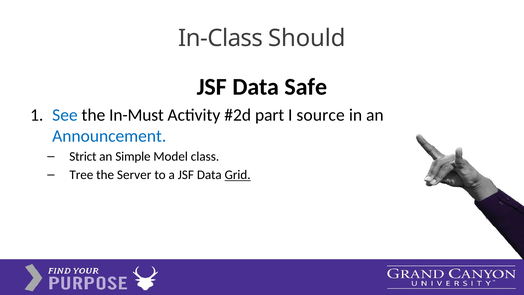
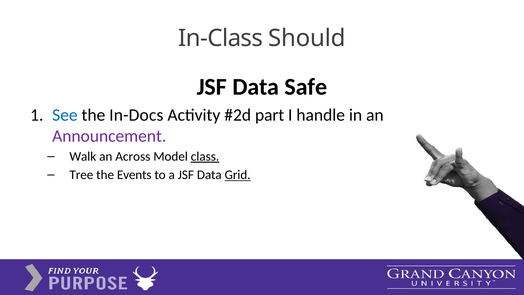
In-Must: In-Must -> In-Docs
source: source -> handle
Announcement colour: blue -> purple
Strict: Strict -> Walk
Simple: Simple -> Across
class underline: none -> present
Server: Server -> Events
